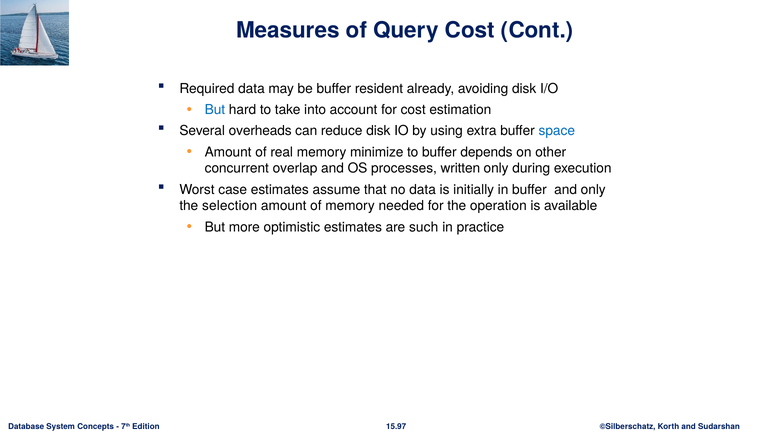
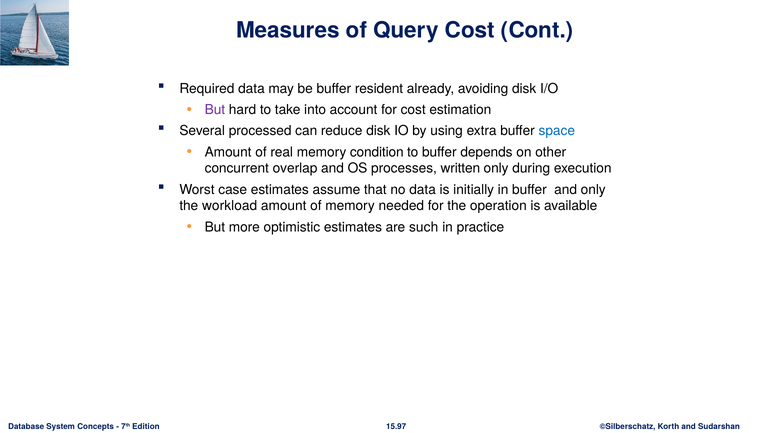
But at (215, 110) colour: blue -> purple
overheads: overheads -> processed
minimize: minimize -> condition
selection: selection -> workload
